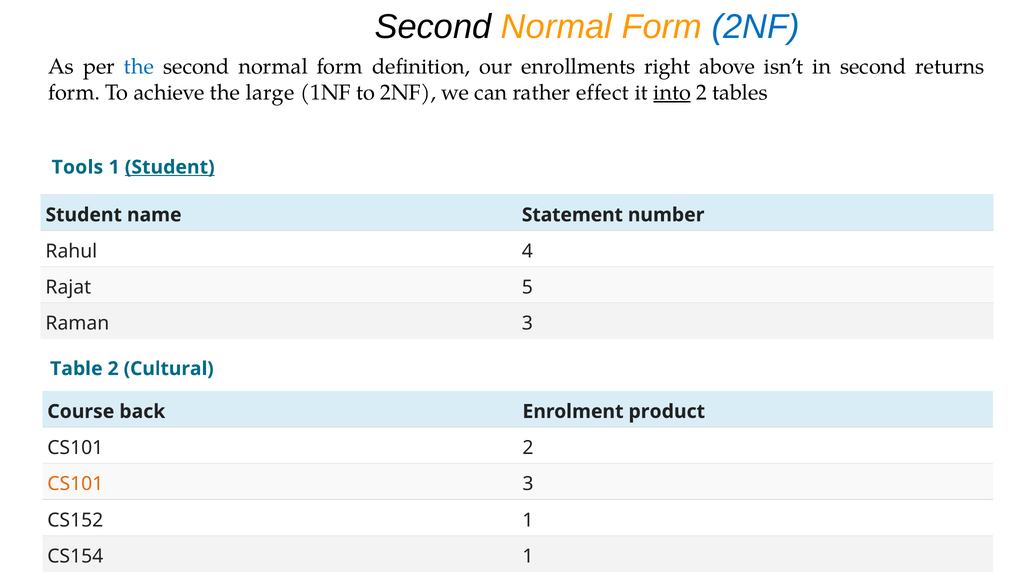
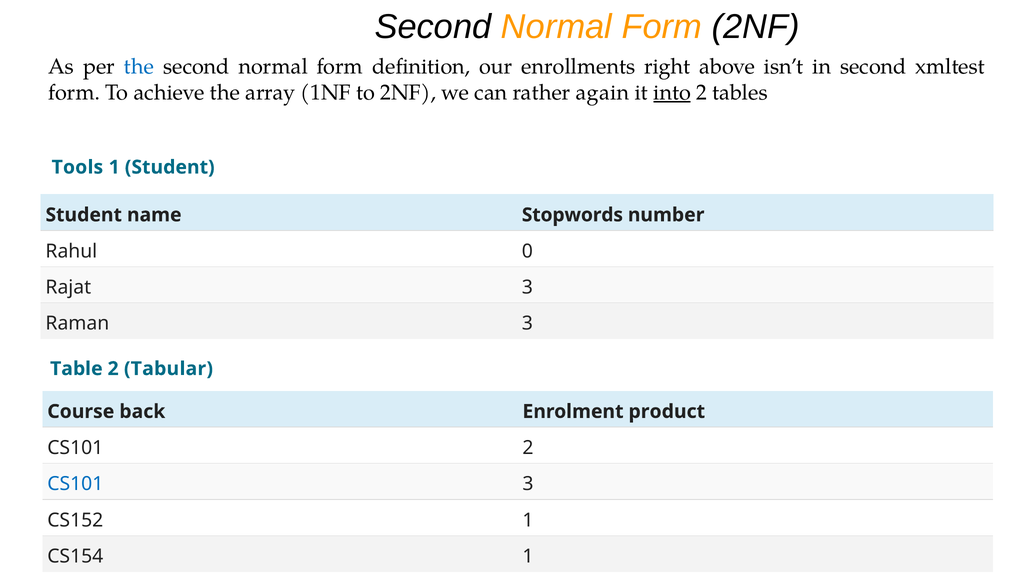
2NF at (756, 27) colour: blue -> black
returns: returns -> xmltest
large: large -> array
effect: effect -> again
Student at (170, 167) underline: present -> none
Statement: Statement -> Stopwords
4: 4 -> 0
Rajat 5: 5 -> 3
Cultural: Cultural -> Tabular
CS101 at (75, 484) colour: orange -> blue
